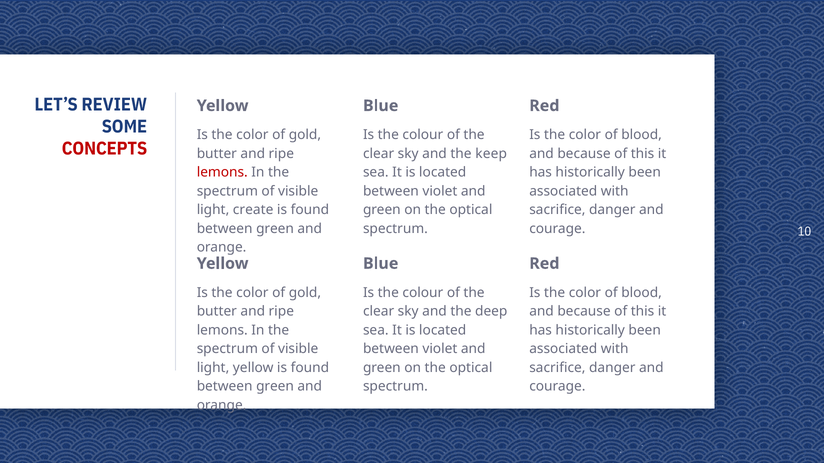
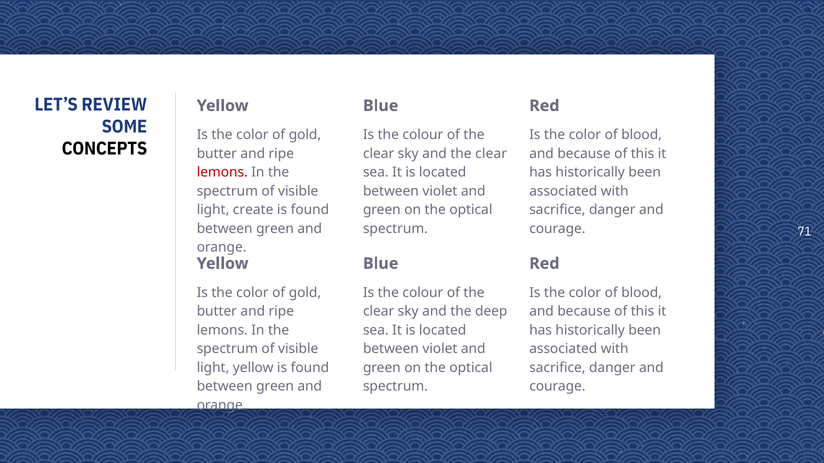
CONCEPTS colour: red -> black
and the keep: keep -> clear
10: 10 -> 71
